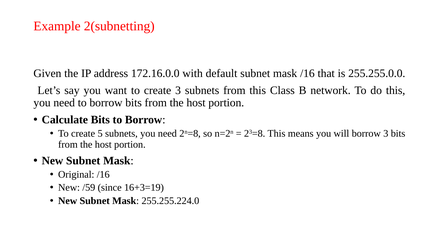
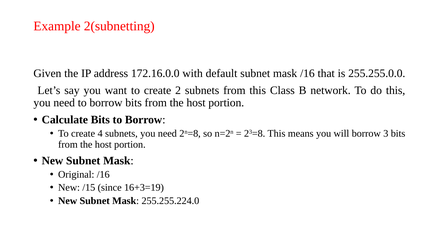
create 3: 3 -> 2
5: 5 -> 4
/59: /59 -> /15
